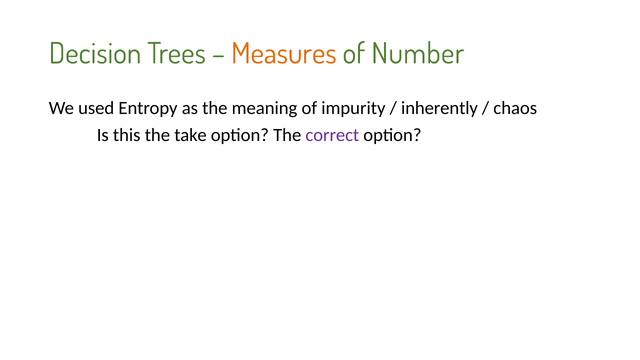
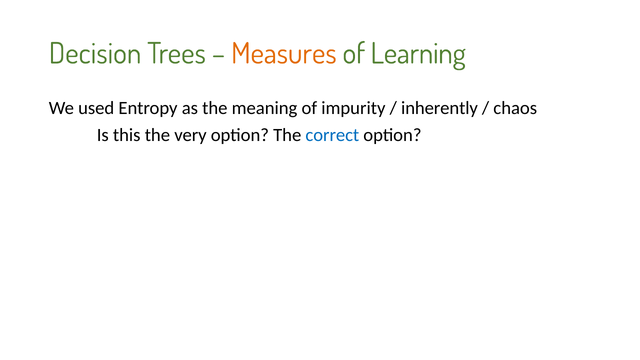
Number: Number -> Learning
take: take -> very
correct colour: purple -> blue
